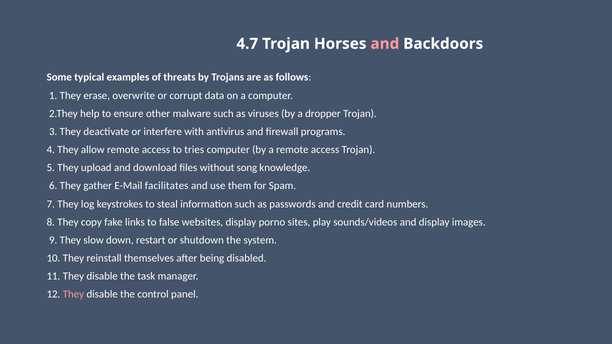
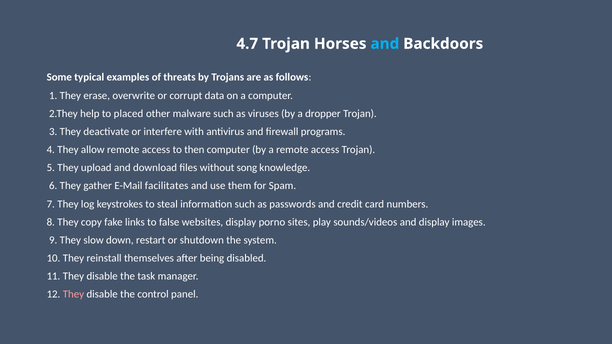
and at (385, 44) colour: pink -> light blue
ensure: ensure -> placed
tries: tries -> then
